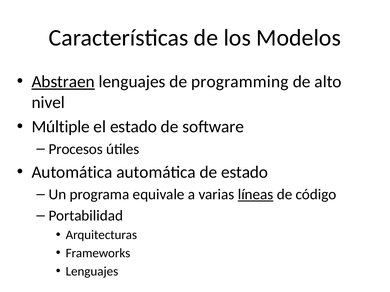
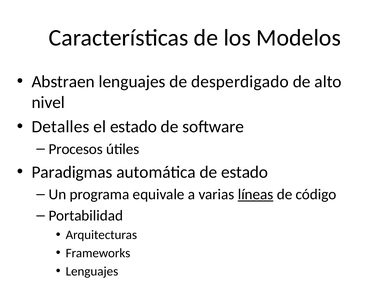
Abstraen underline: present -> none
programming: programming -> desperdigado
Múltiple: Múltiple -> Detalles
Automática at (72, 172): Automática -> Paradigmas
